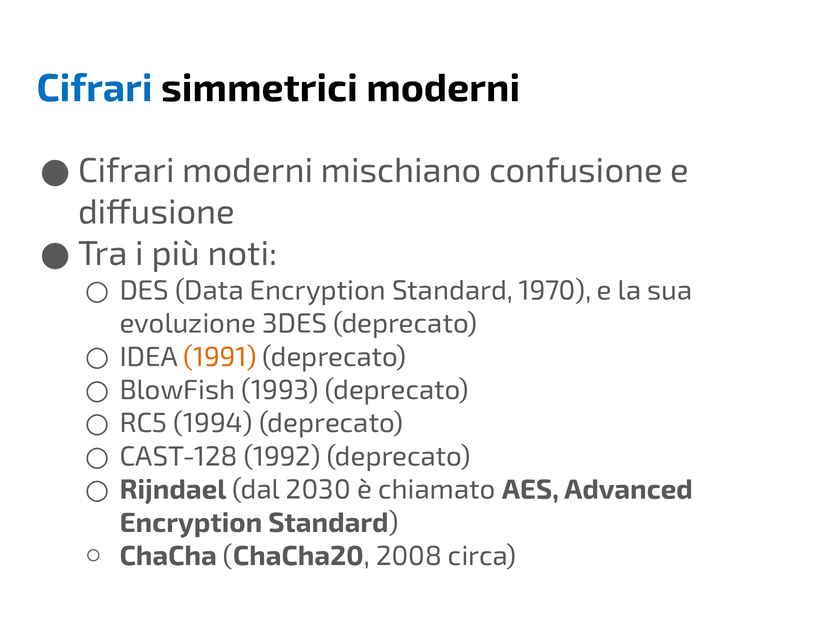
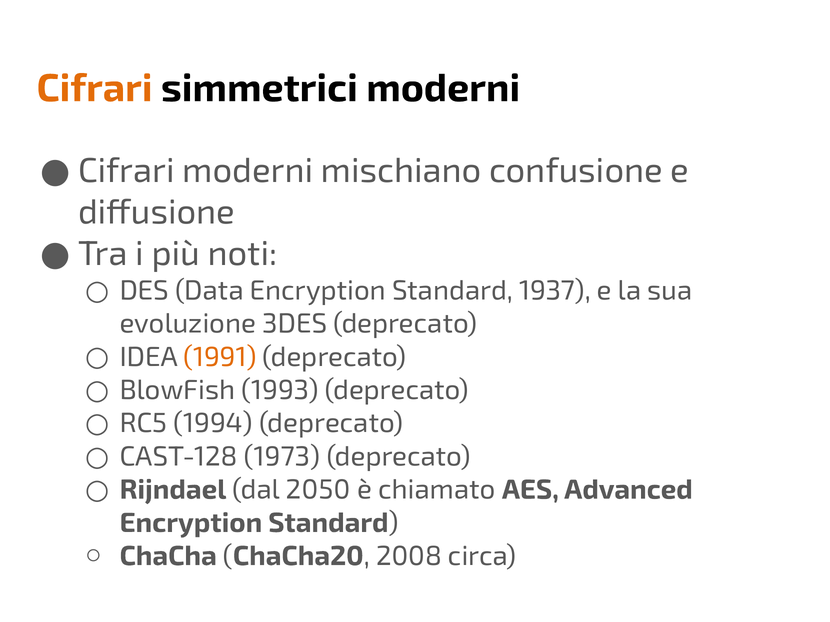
Cifrari at (95, 88) colour: blue -> orange
1970: 1970 -> 1937
1992: 1992 -> 1973
2030: 2030 -> 2050
